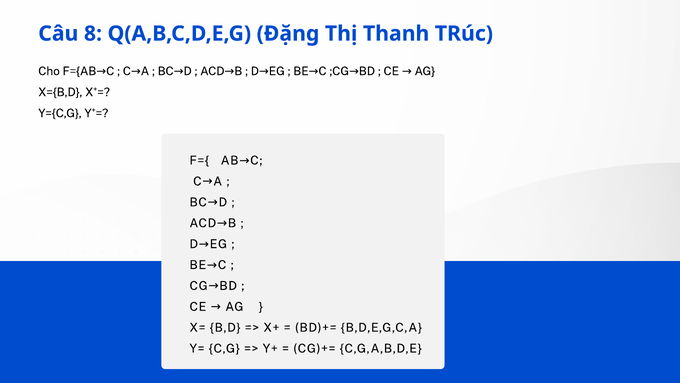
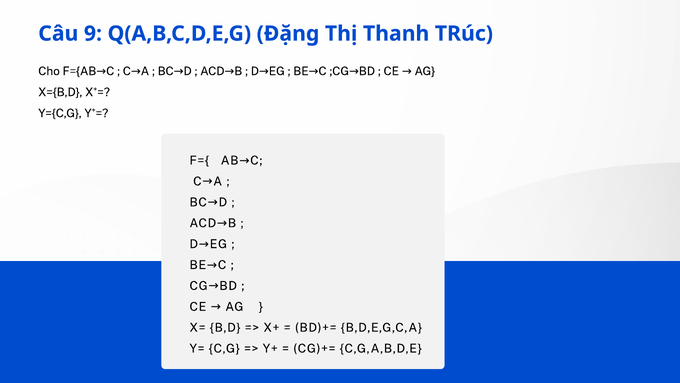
8: 8 -> 9
